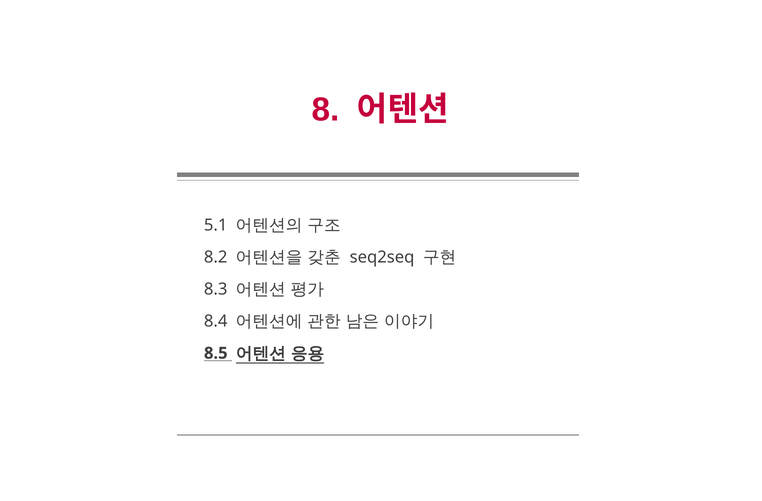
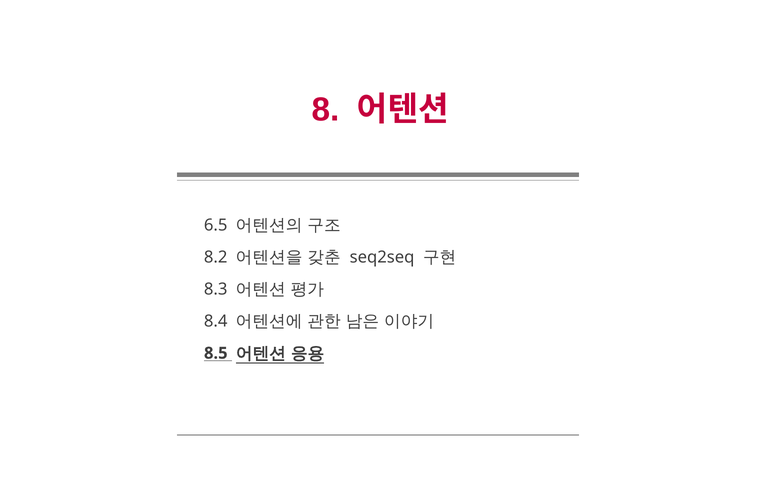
5.1: 5.1 -> 6.5
